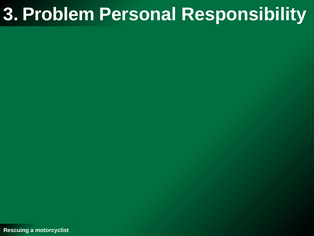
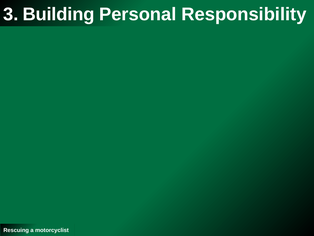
Problem: Problem -> Building
